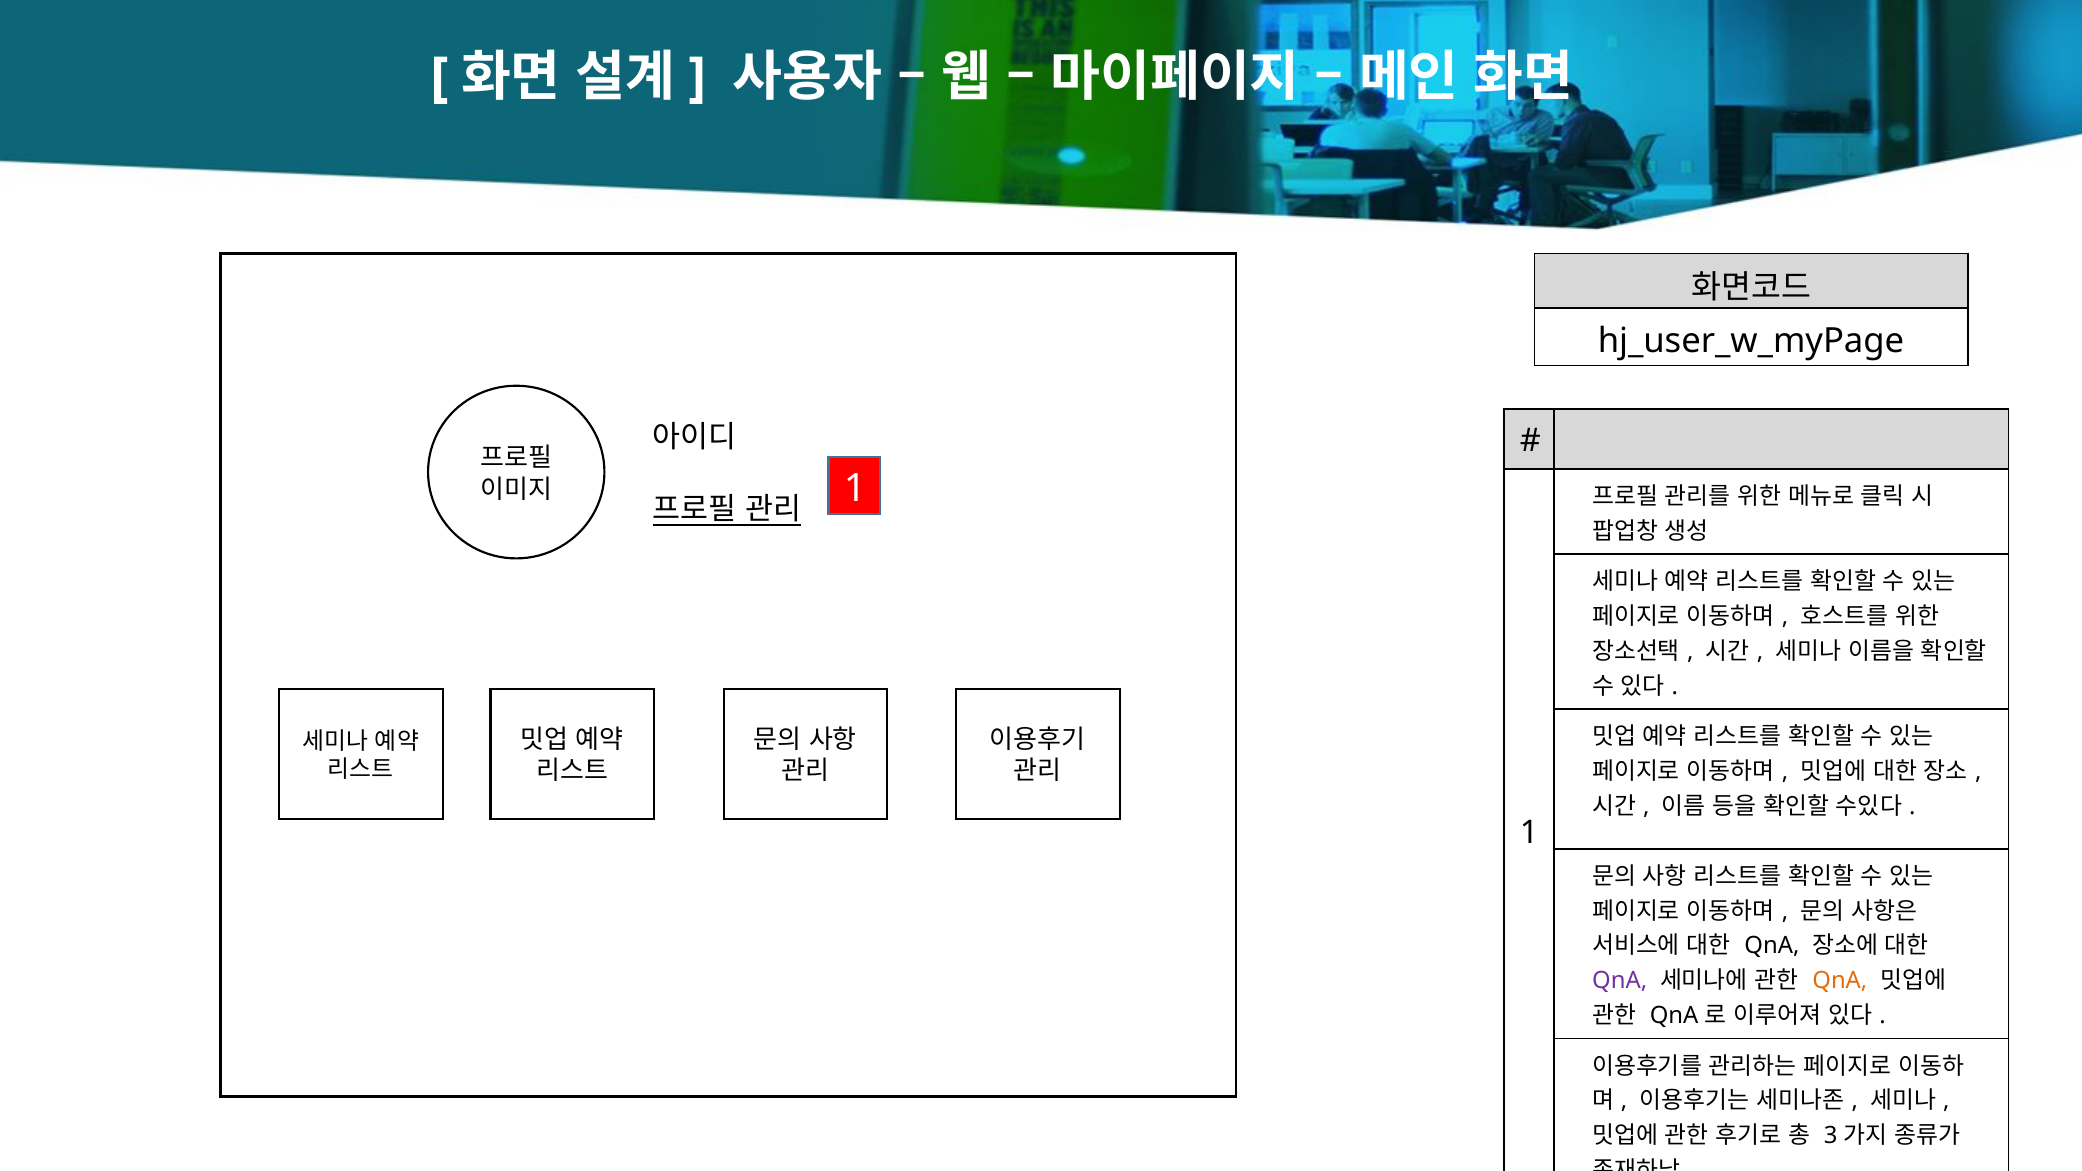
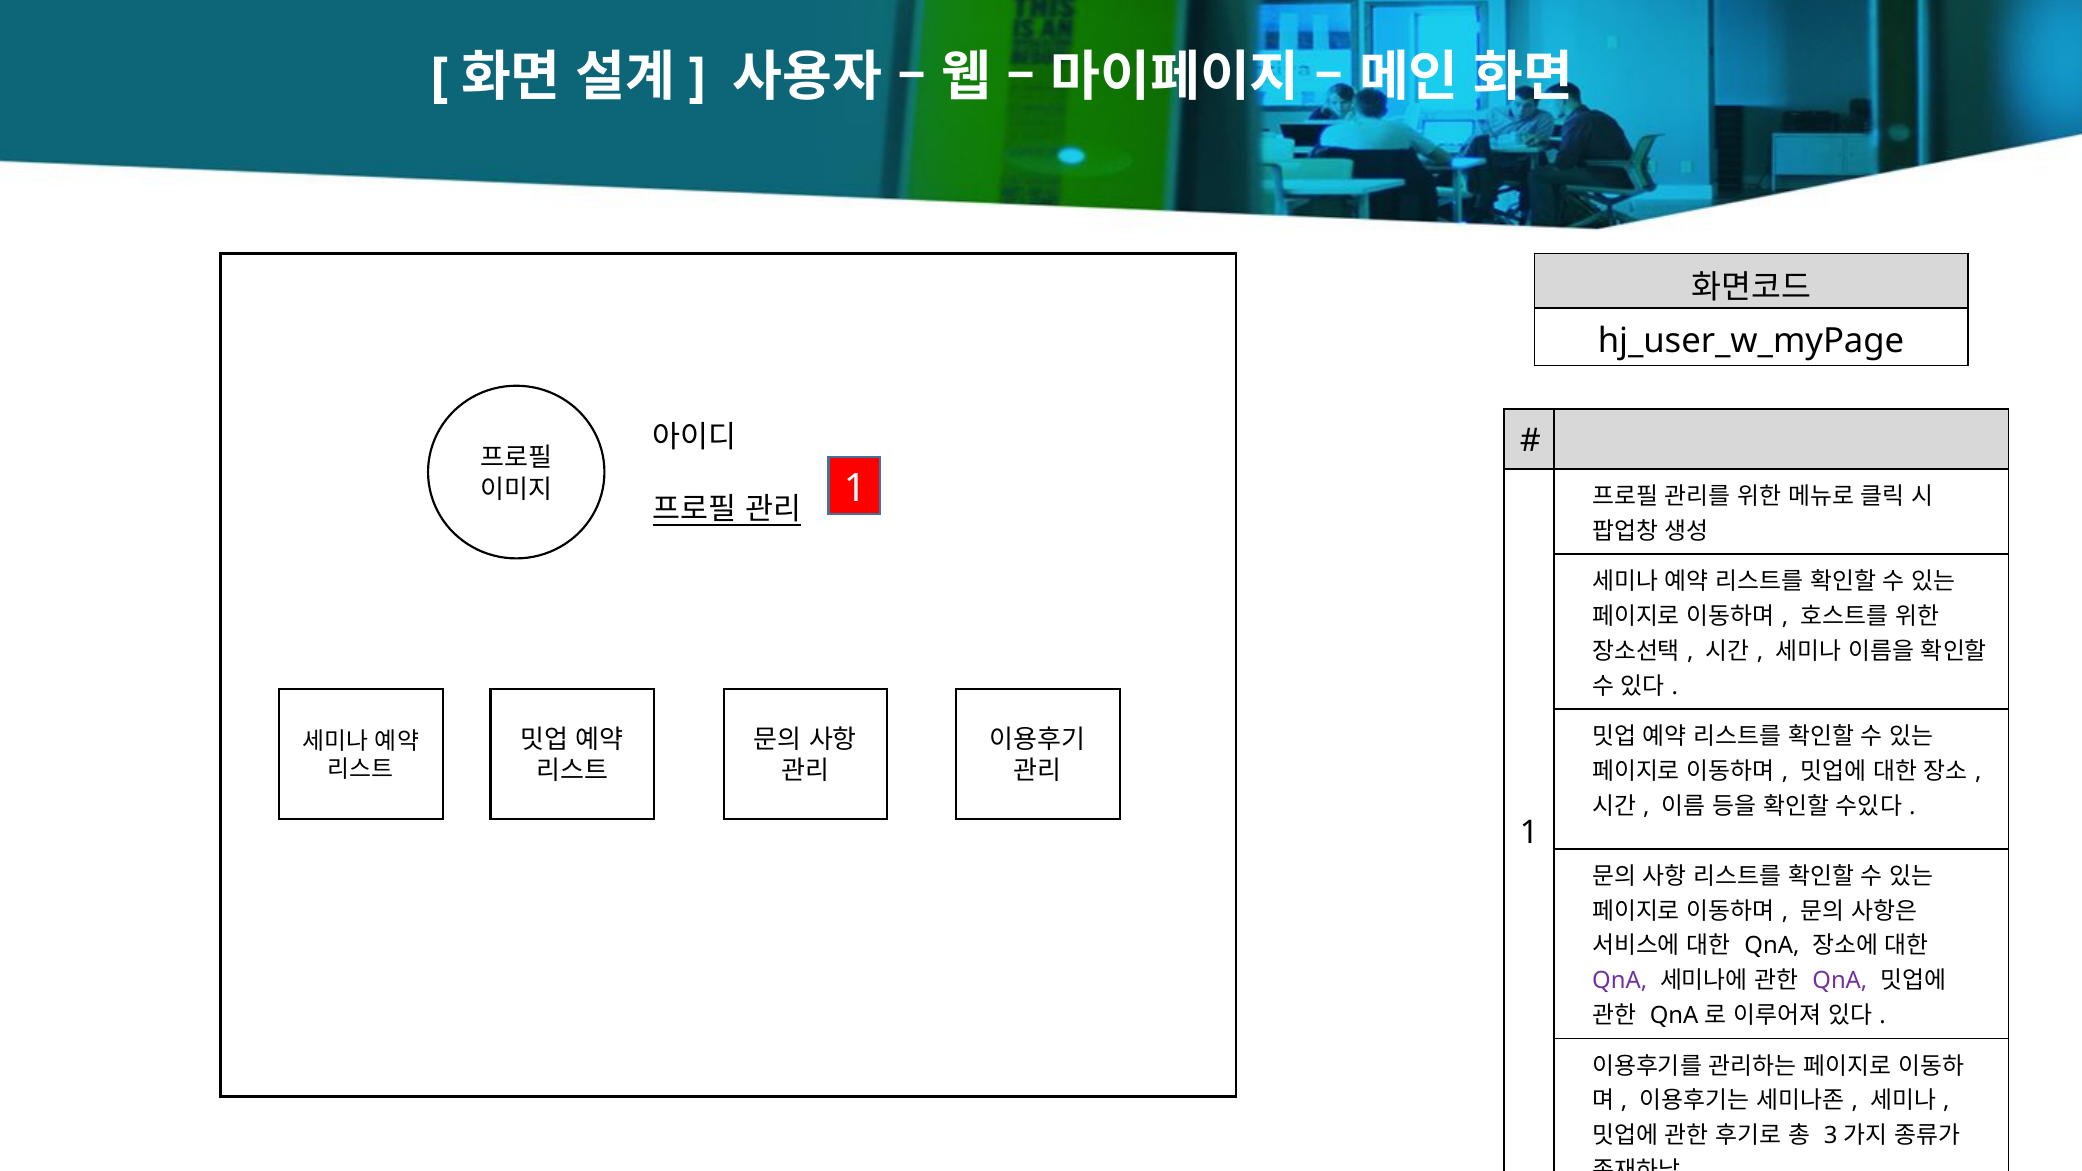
QnA at (1840, 981) colour: orange -> purple
